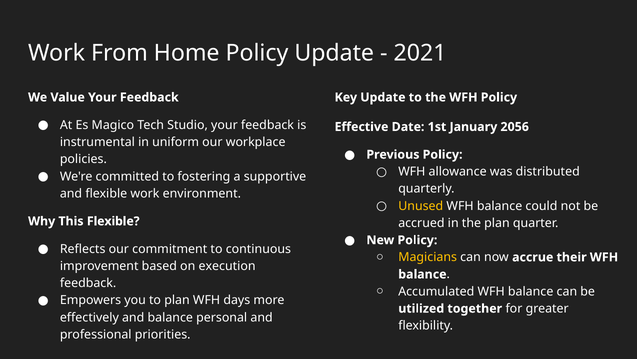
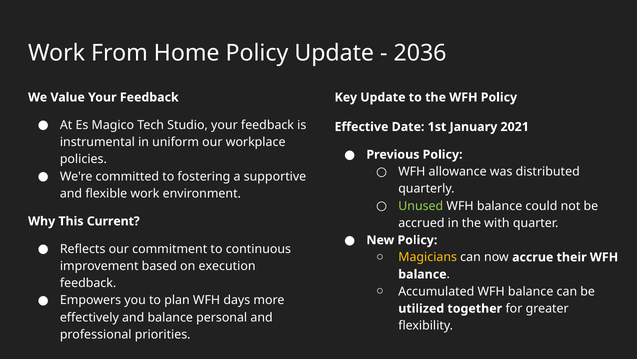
2021: 2021 -> 2036
2056: 2056 -> 2021
Unused colour: yellow -> light green
This Flexible: Flexible -> Current
the plan: plan -> with
